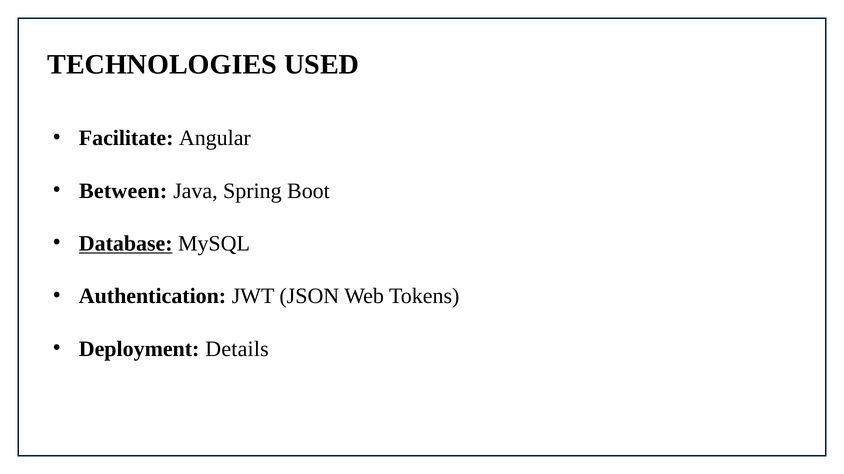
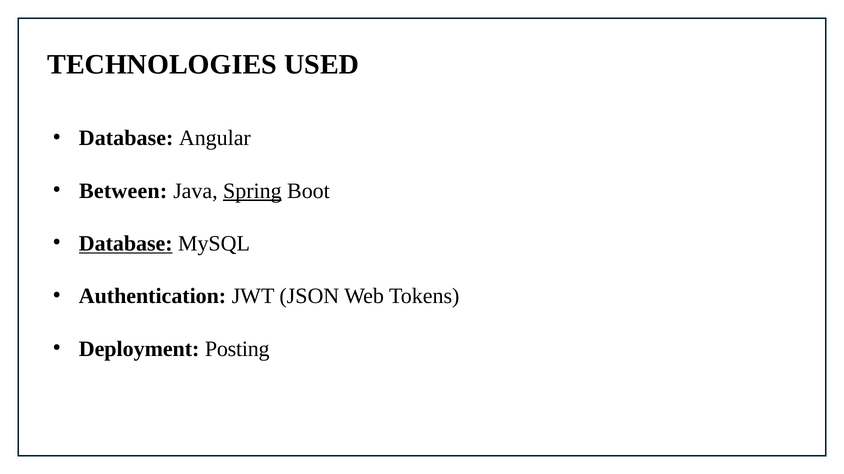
Facilitate at (126, 138): Facilitate -> Database
Spring underline: none -> present
Details: Details -> Posting
